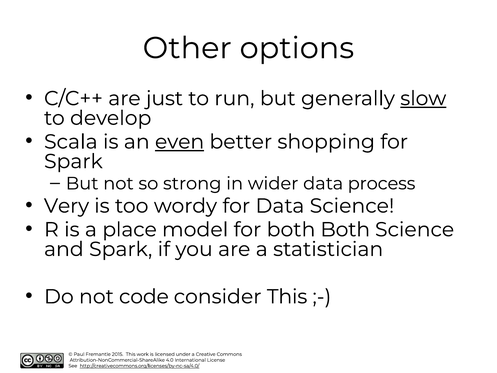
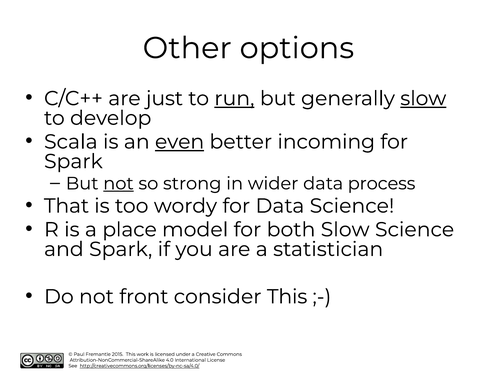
run underline: none -> present
shopping: shopping -> incoming
not at (118, 183) underline: none -> present
Very: Very -> That
both Both: Both -> Slow
code: code -> front
